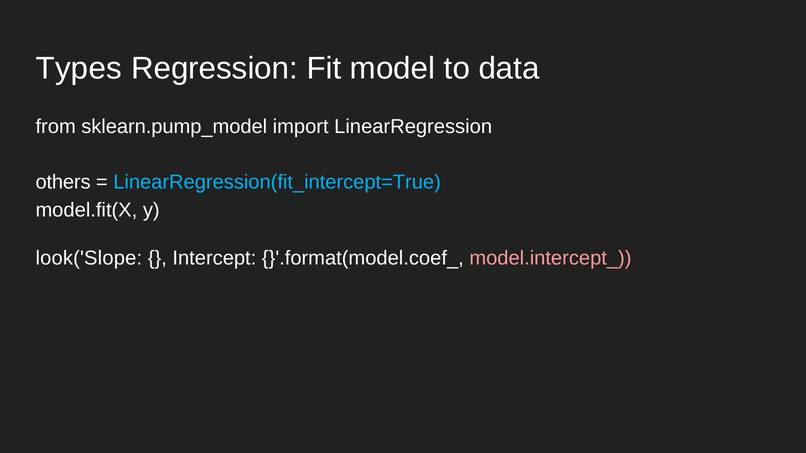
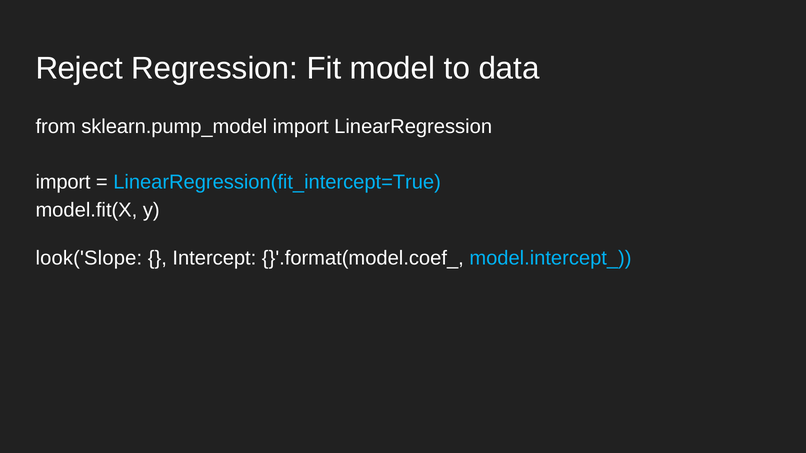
Types: Types -> Reject
others at (63, 182): others -> import
model.intercept_ colour: pink -> light blue
